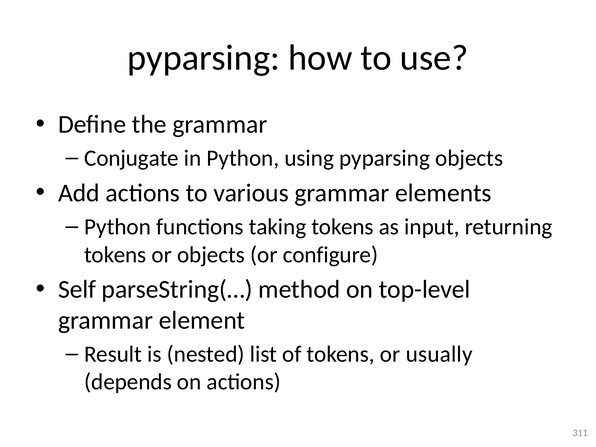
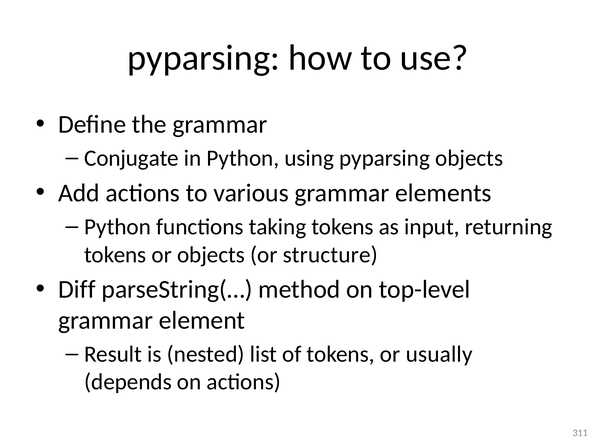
configure: configure -> structure
Self: Self -> Diff
